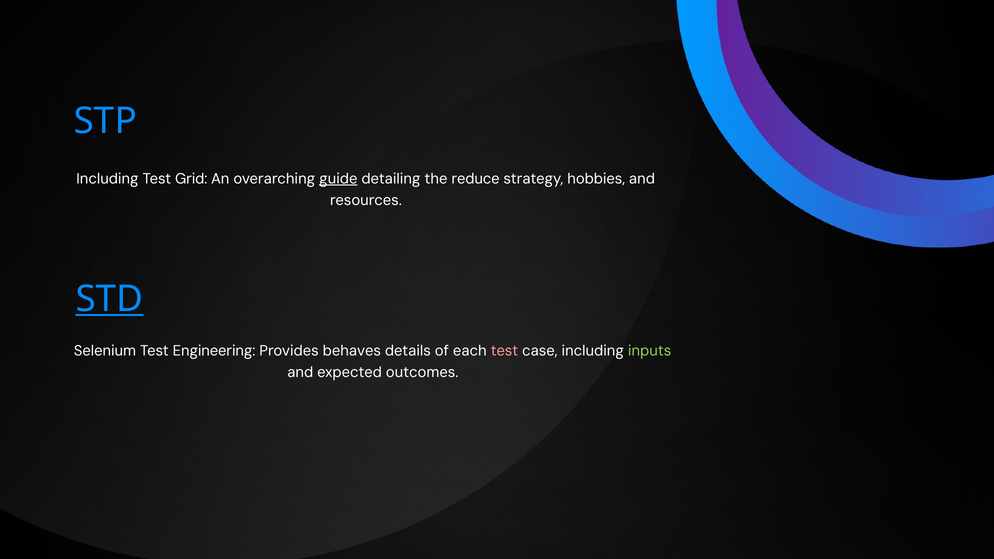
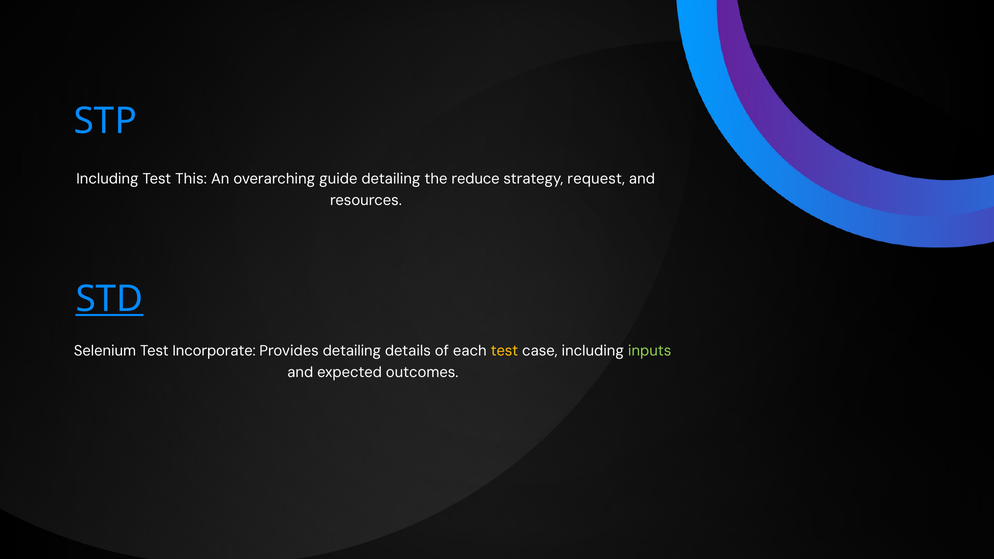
Grid: Grid -> This
guide underline: present -> none
hobbies: hobbies -> request
Engineering: Engineering -> Incorporate
Provides behaves: behaves -> detailing
test at (504, 351) colour: pink -> yellow
